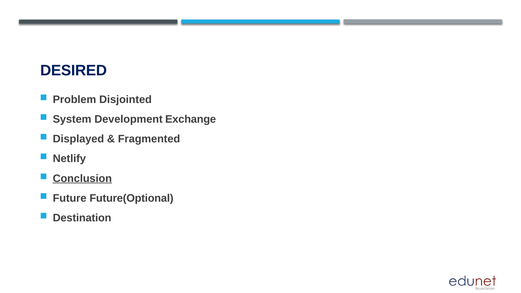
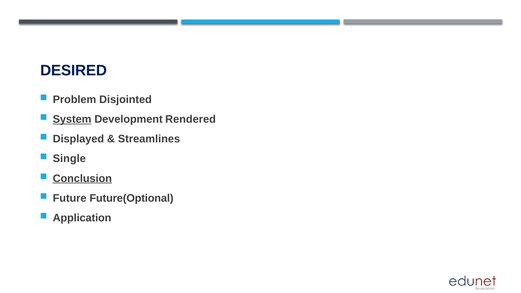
System underline: none -> present
Exchange: Exchange -> Rendered
Fragmented: Fragmented -> Streamlines
Netlify: Netlify -> Single
Destination: Destination -> Application
